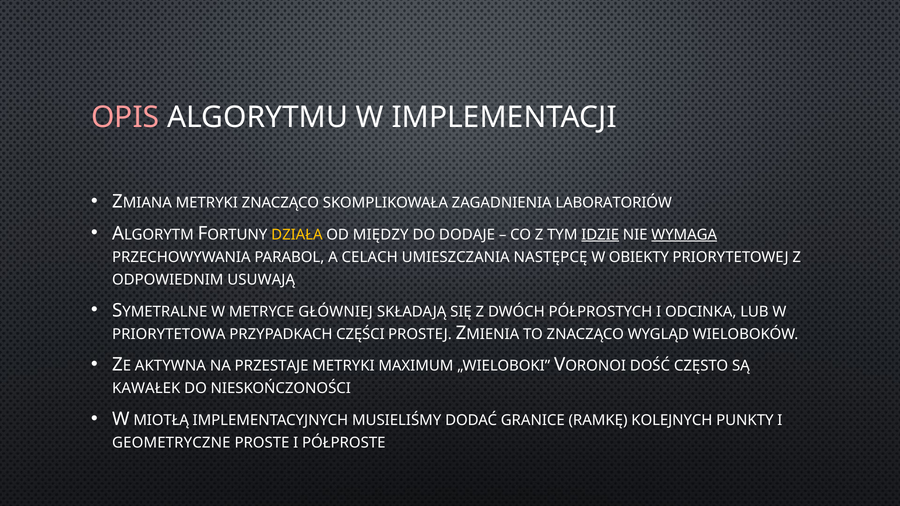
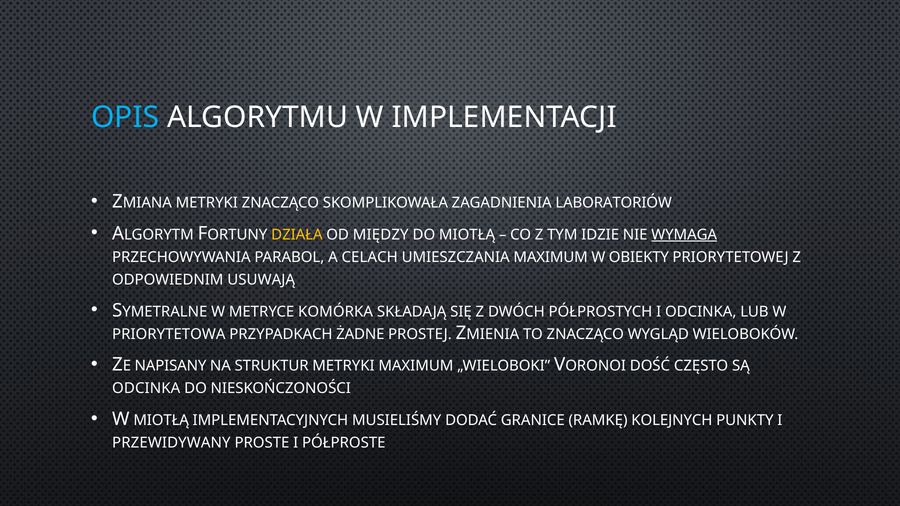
OPIS colour: pink -> light blue
DO DODAJE: DODAJE -> MIOTŁĄ
IDZIE underline: present -> none
UMIESZCZANIA NASTĘPCĘ: NASTĘPCĘ -> MAXIMUM
GŁÓWNIEJ: GŁÓWNIEJ -> KOMÓRKA
CZĘŚCI: CZĘŚCI -> ŻADNE
AKTYWNA: AKTYWNA -> NAPISANY
PRZESTAJE: PRZESTAJE -> STRUKTUR
KAWAŁEK at (146, 389): KAWAŁEK -> ODCINKA
GEOMETRYCZNE: GEOMETRYCZNE -> PRZEWIDYWANY
